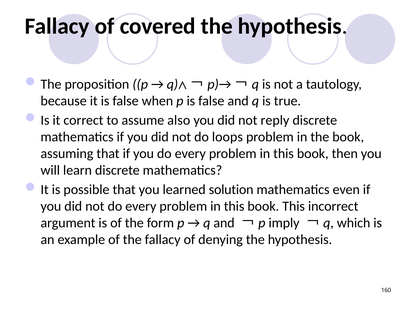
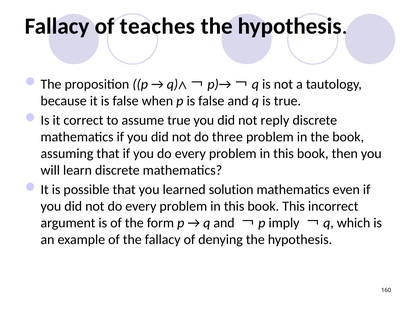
covered: covered -> teaches
assume also: also -> true
loops: loops -> three
